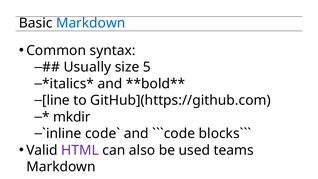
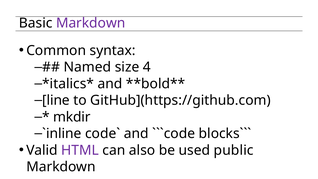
Markdown at (91, 23) colour: blue -> purple
Usually: Usually -> Named
5: 5 -> 4
teams: teams -> public
